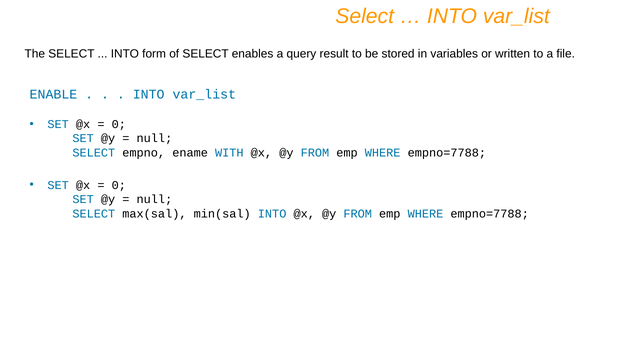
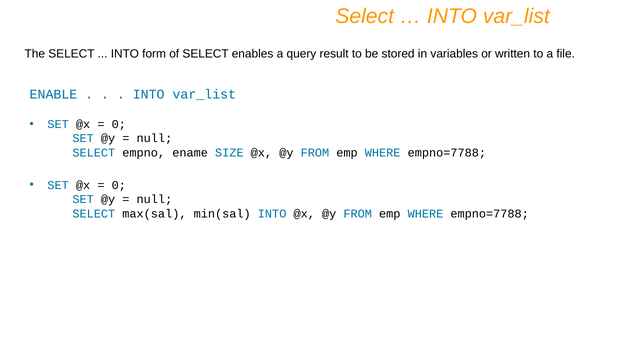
WITH: WITH -> SIZE
